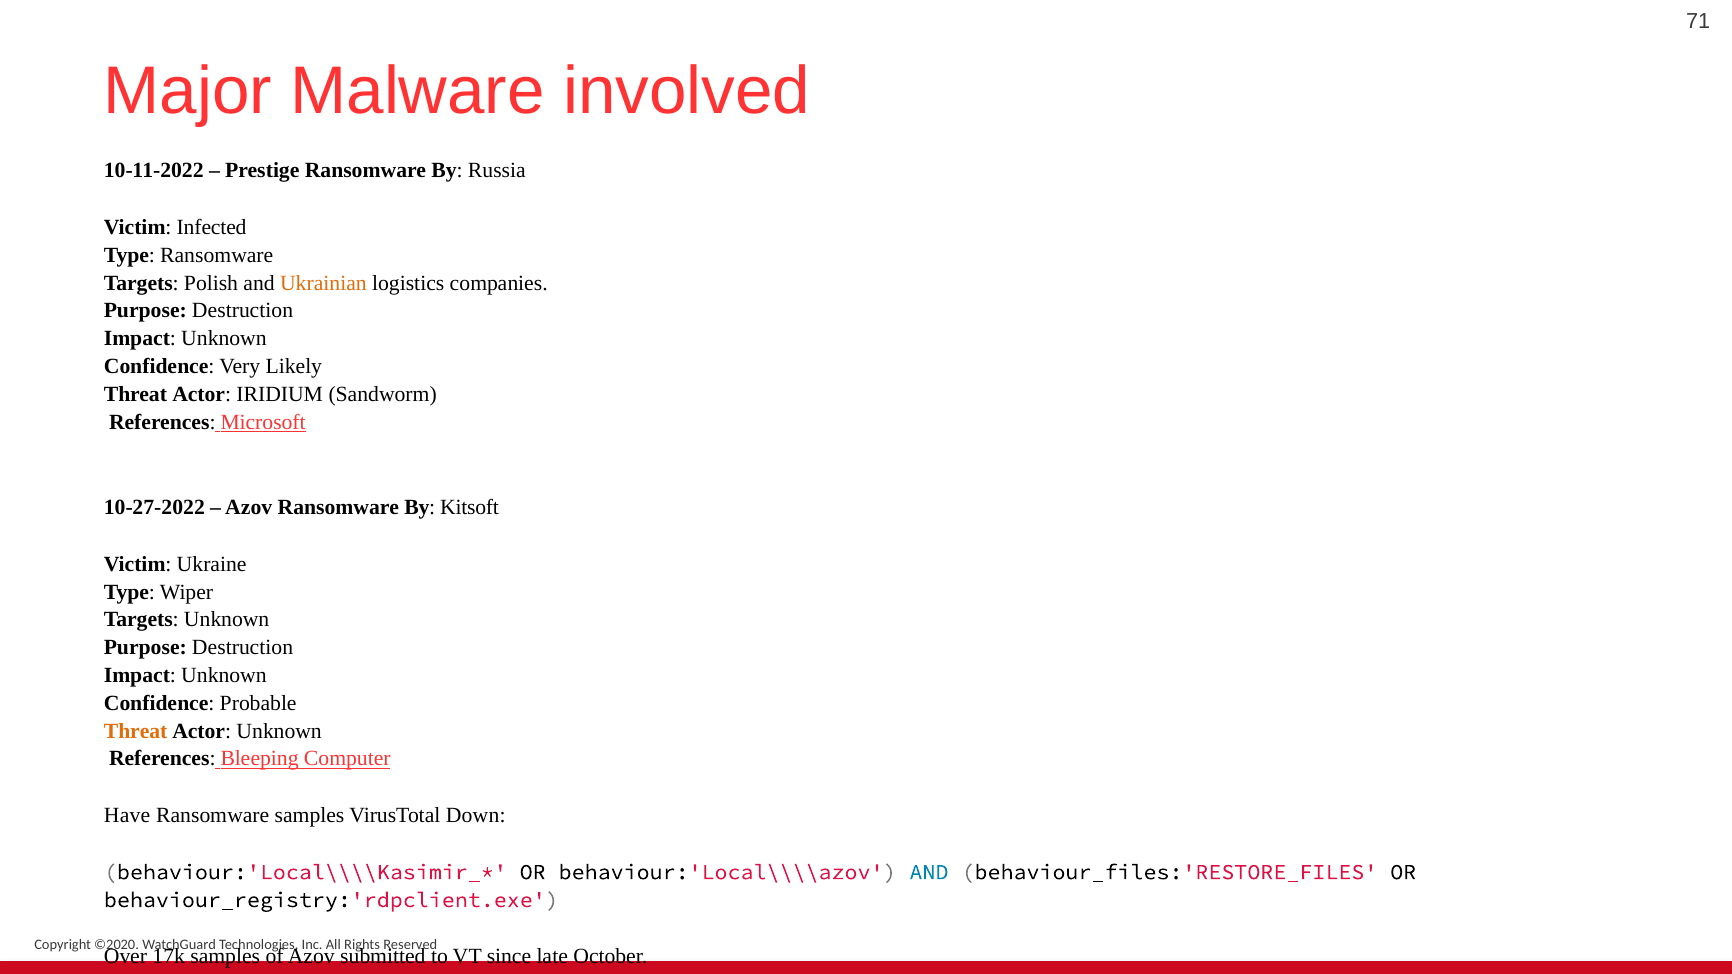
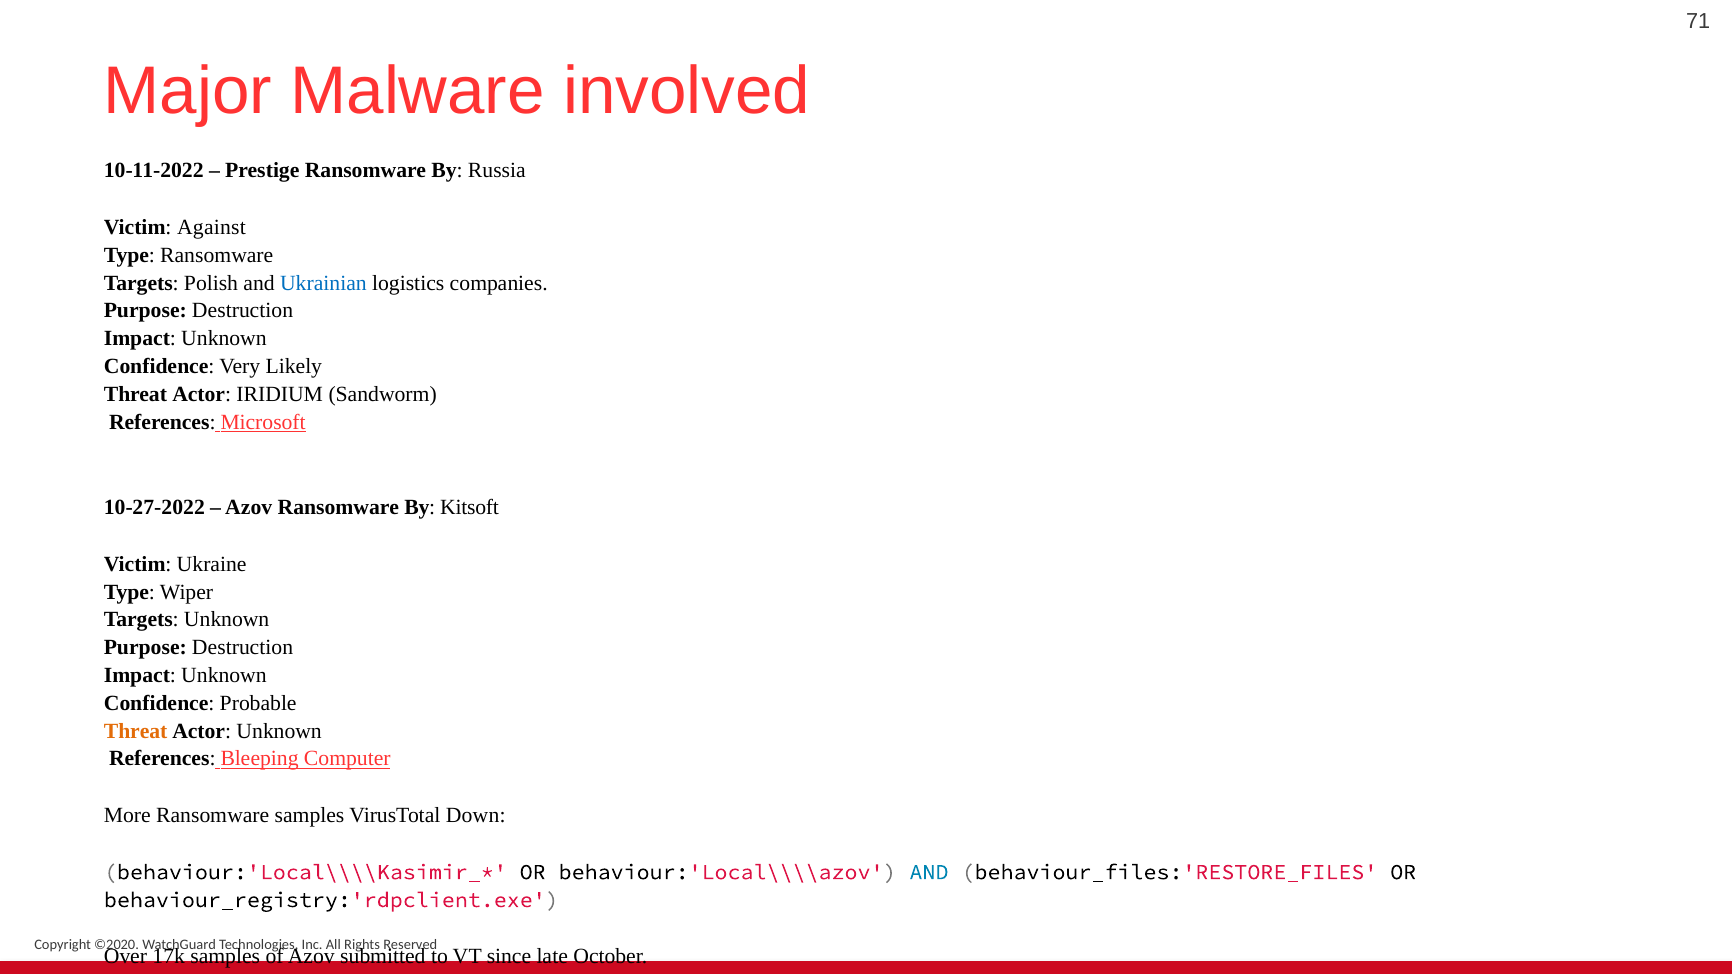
Infected: Infected -> Against
Ukrainian colour: orange -> blue
Have: Have -> More
